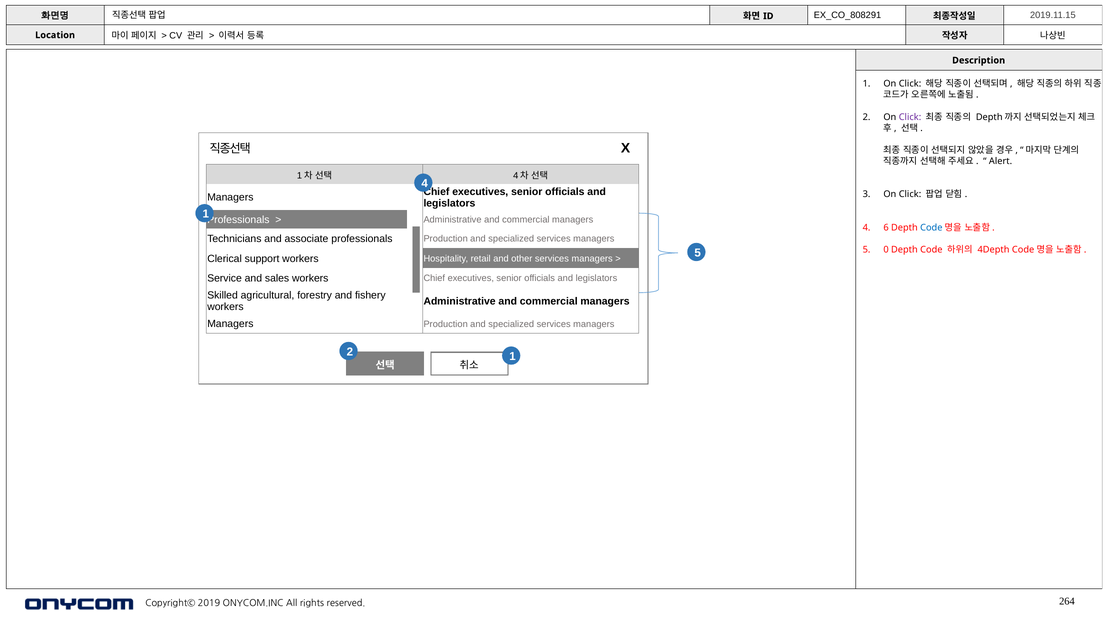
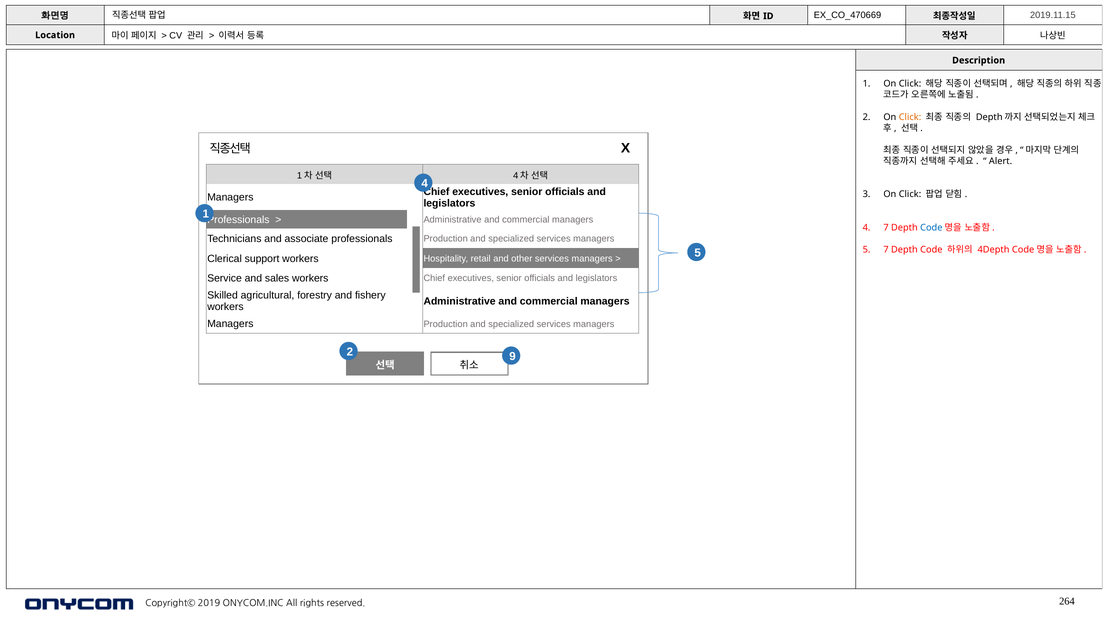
EX_CO_808291: EX_CO_808291 -> EX_CO_470669
Click at (910, 117) colour: purple -> orange
4 6: 6 -> 7
5 0: 0 -> 7
2 1: 1 -> 9
